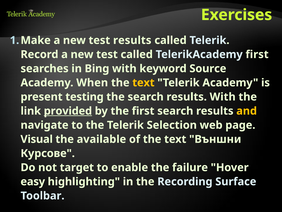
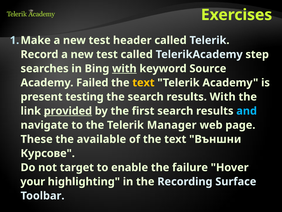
test results: results -> header
TelerikAcademy first: first -> step
with at (124, 68) underline: none -> present
When: When -> Failed
and colour: yellow -> light blue
Selection: Selection -> Manager
Visual: Visual -> These
easy: easy -> your
